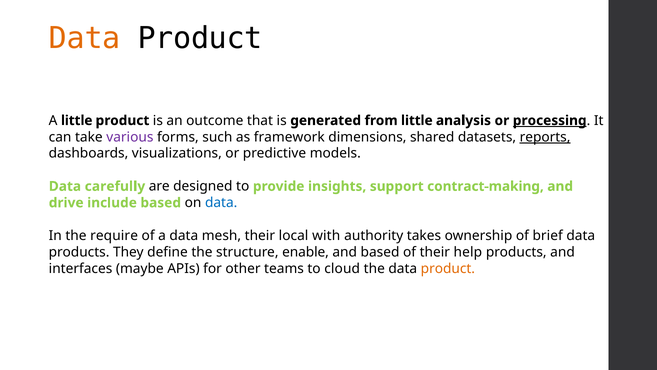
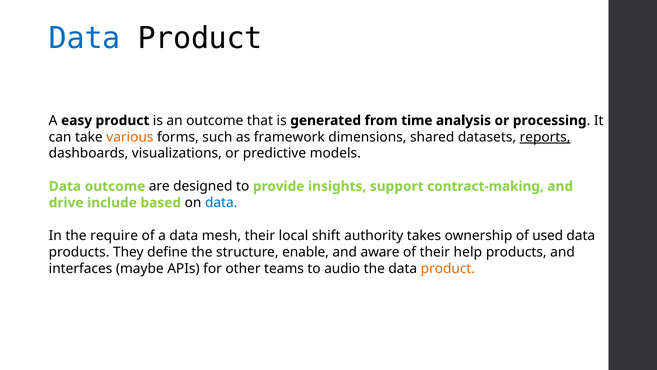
Data at (85, 38) colour: orange -> blue
A little: little -> easy
from little: little -> time
processing underline: present -> none
various colour: purple -> orange
Data carefully: carefully -> outcome
with: with -> shift
brief: brief -> used
and based: based -> aware
cloud: cloud -> audio
